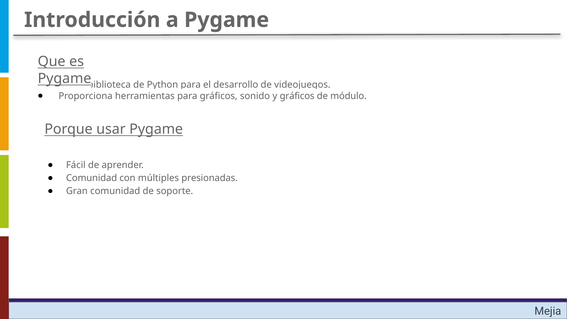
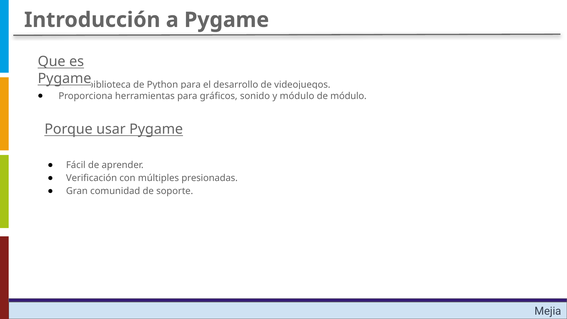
y gráficos: gráficos -> módulo
Comunidad at (92, 178): Comunidad -> Verificación
